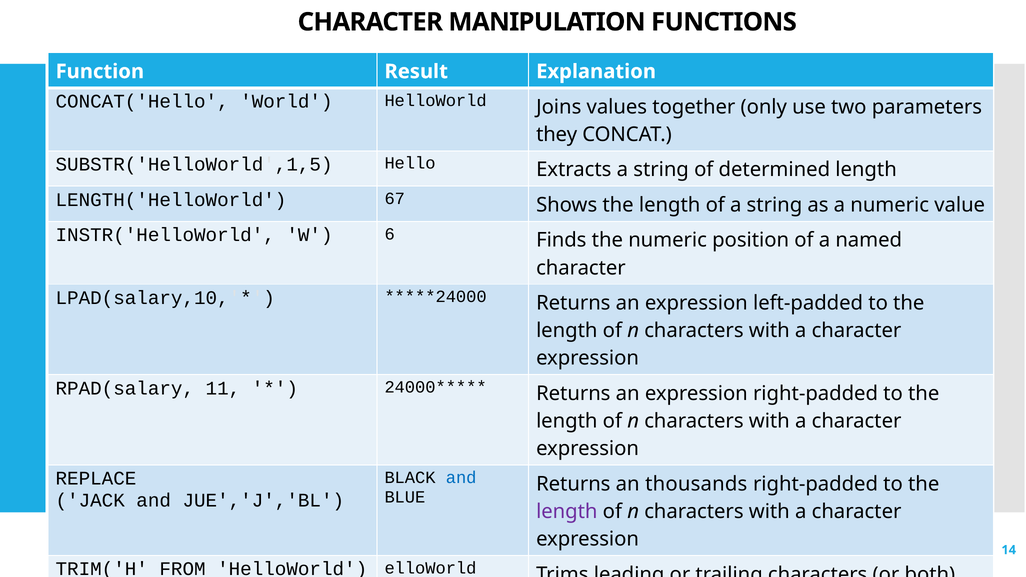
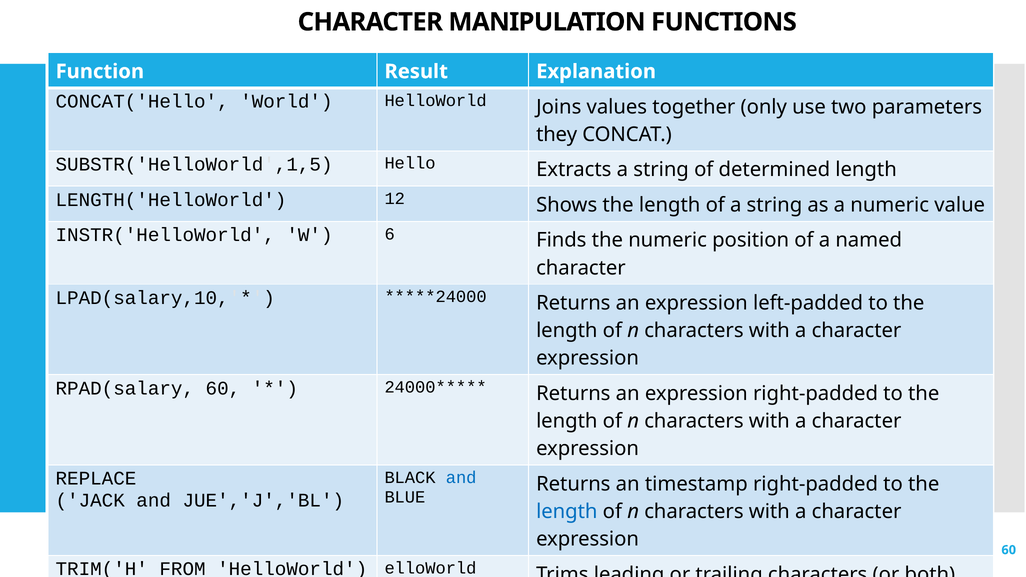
67: 67 -> 12
RPAD(salary 11: 11 -> 60
thousands: thousands -> timestamp
length at (567, 512) colour: purple -> blue
14 at (1009, 550): 14 -> 60
